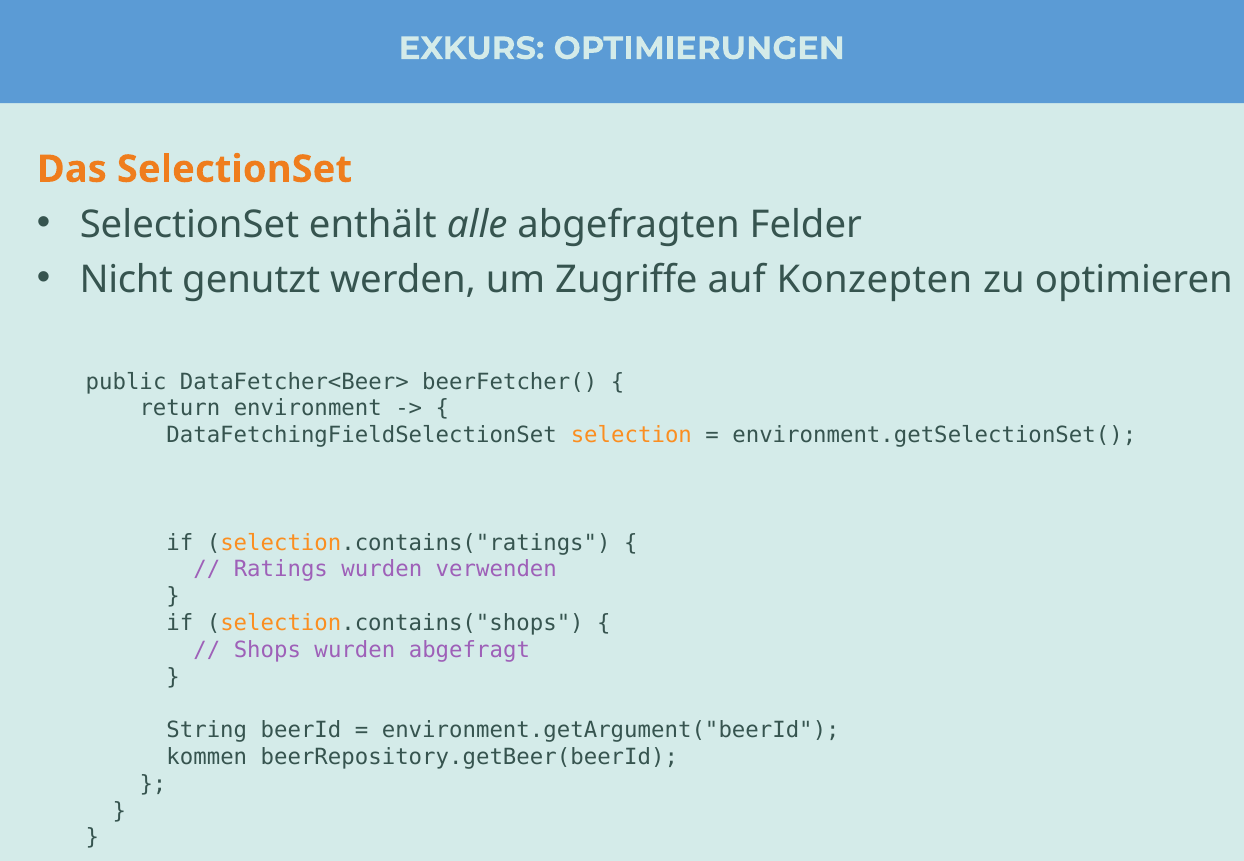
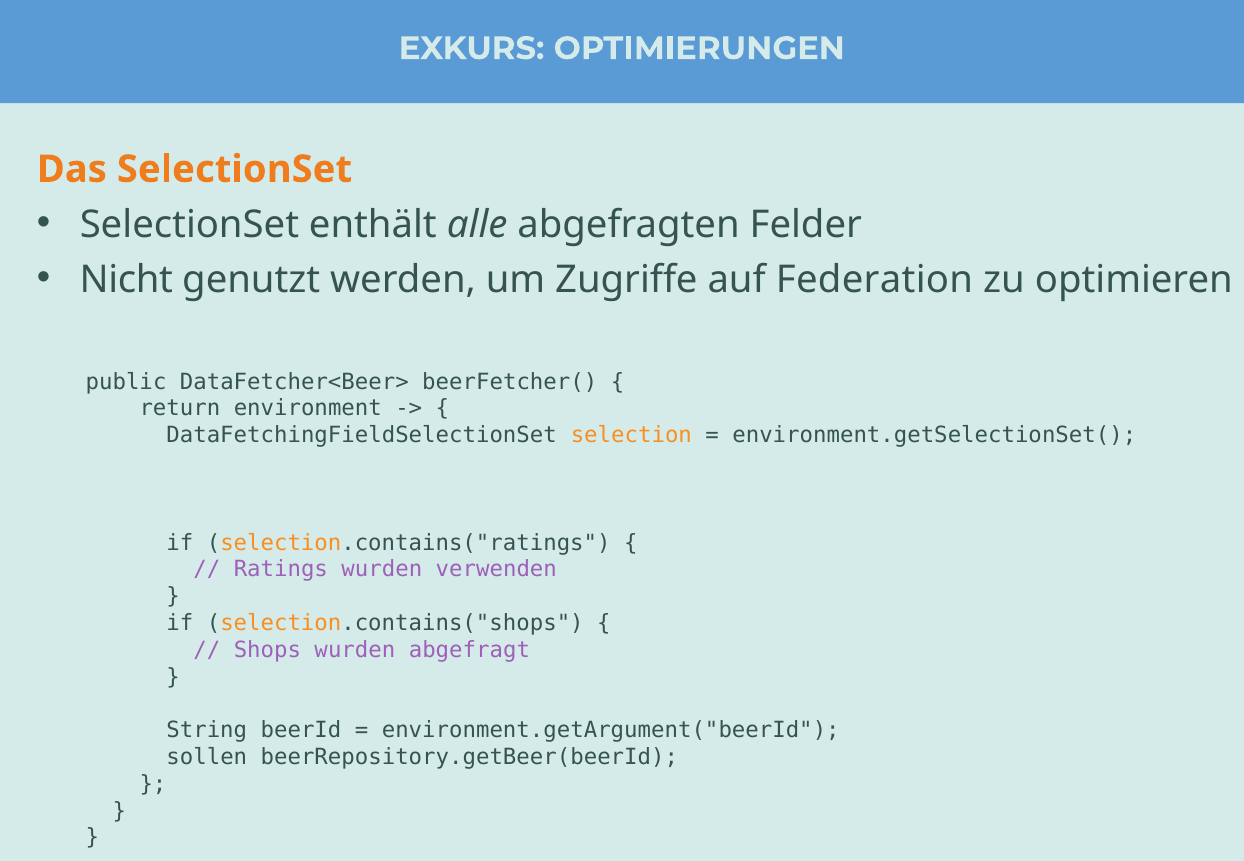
Konzepten: Konzepten -> Federation
kommen: kommen -> sollen
